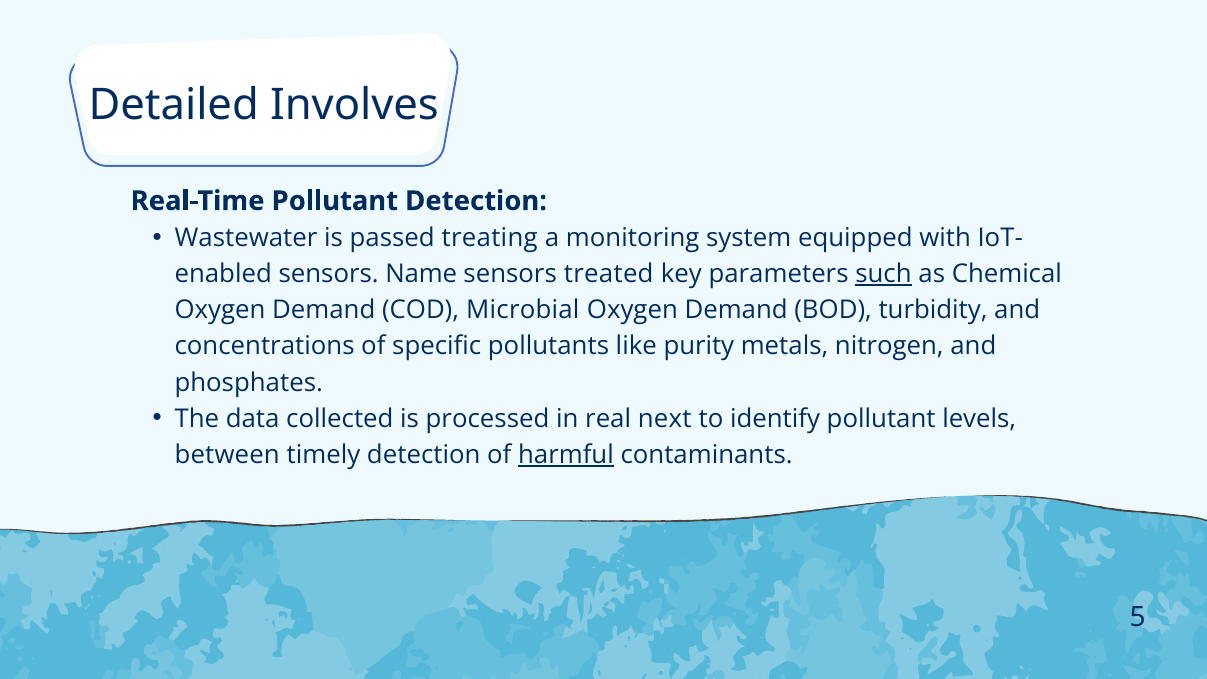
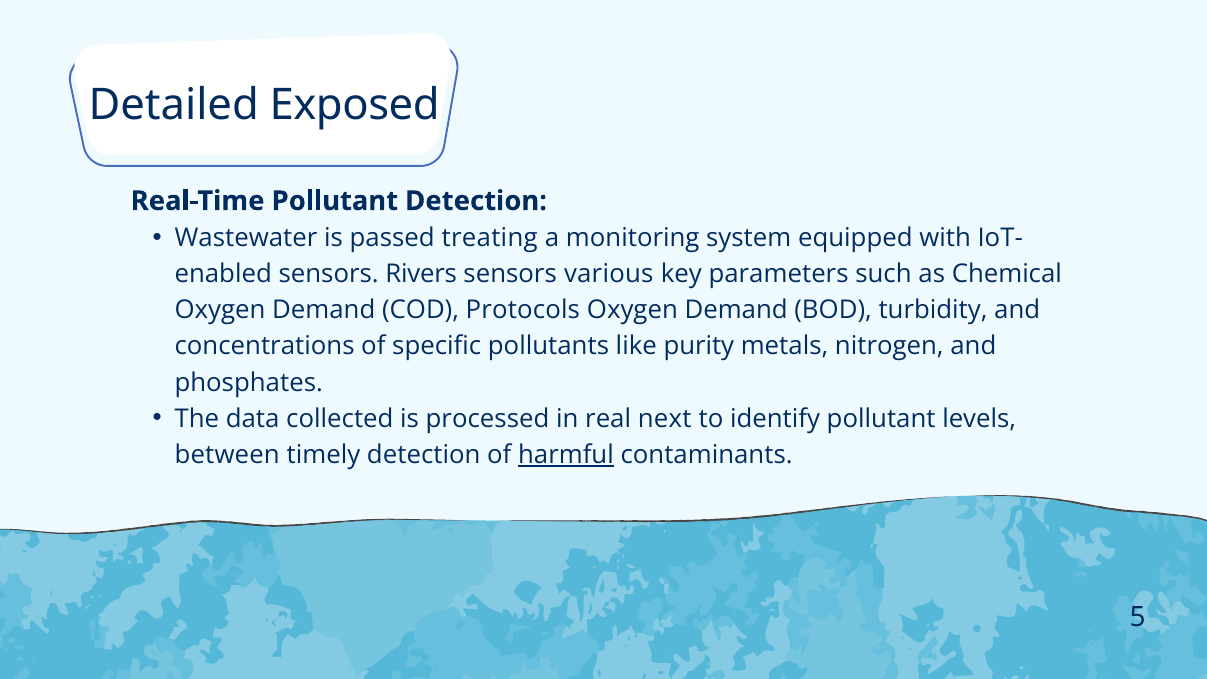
Involves: Involves -> Exposed
Name: Name -> Rivers
treated: treated -> various
such underline: present -> none
Microbial: Microbial -> Protocols
